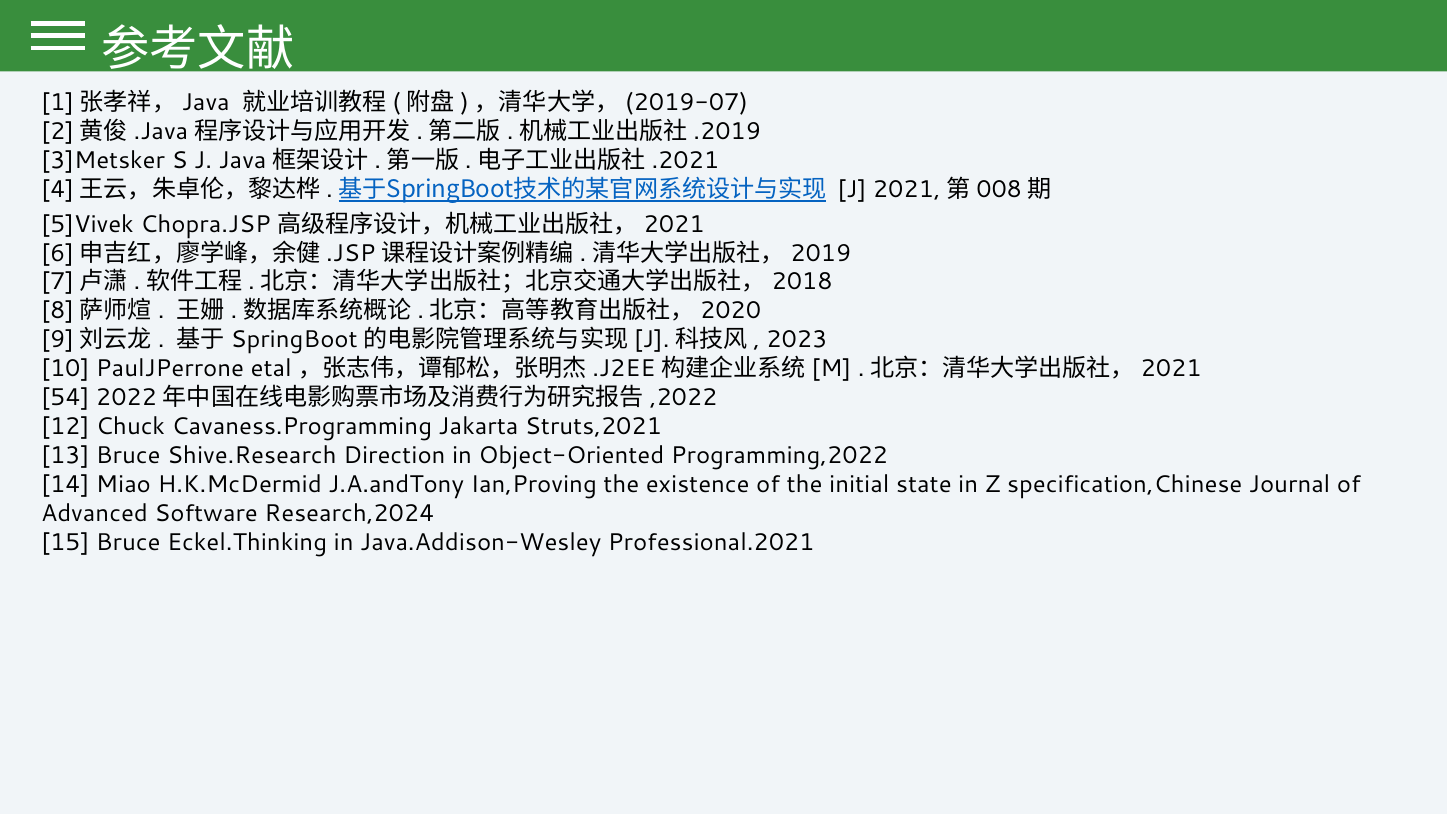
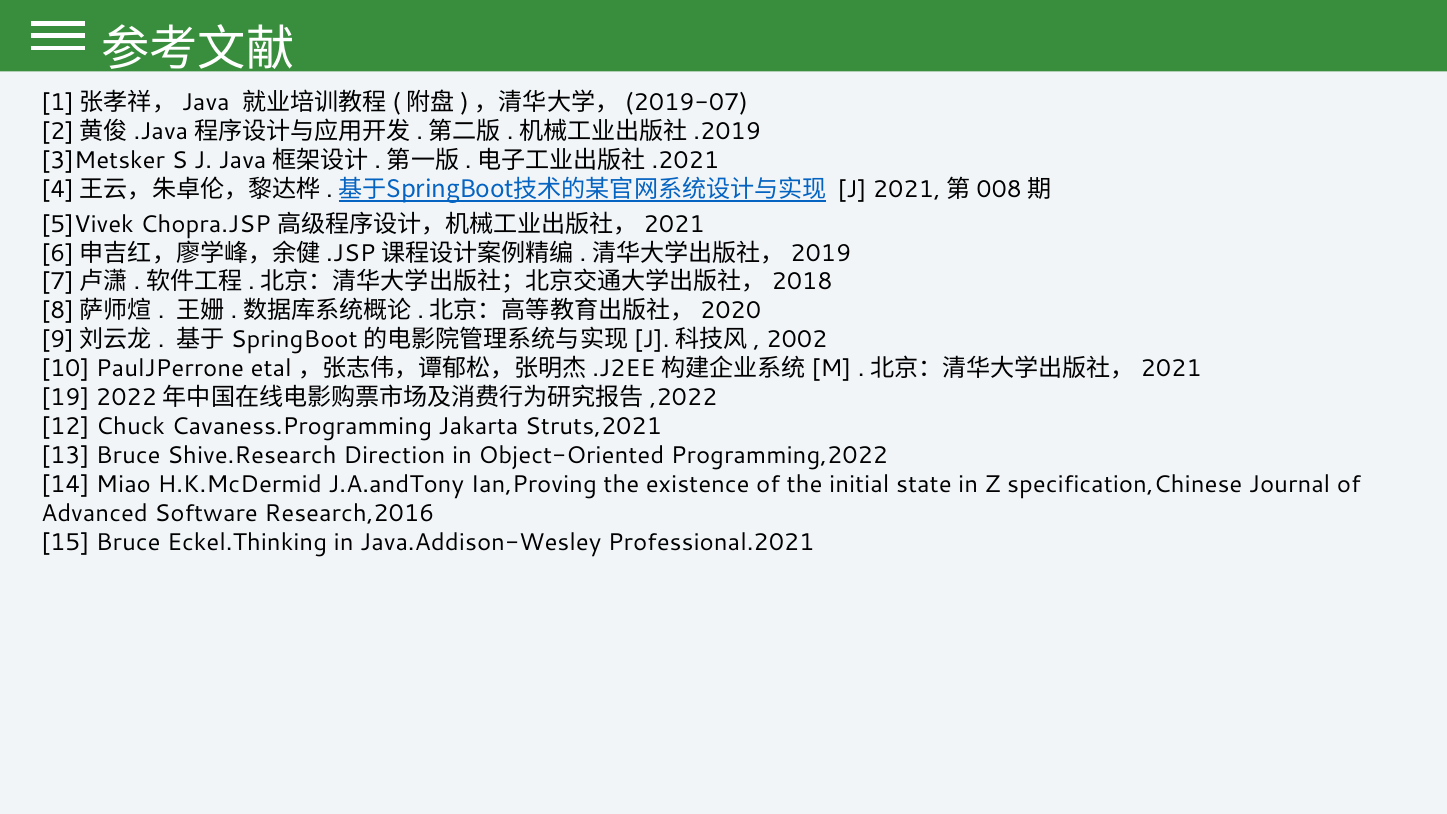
2023: 2023 -> 2002
54: 54 -> 19
Research,2024: Research,2024 -> Research,2016
